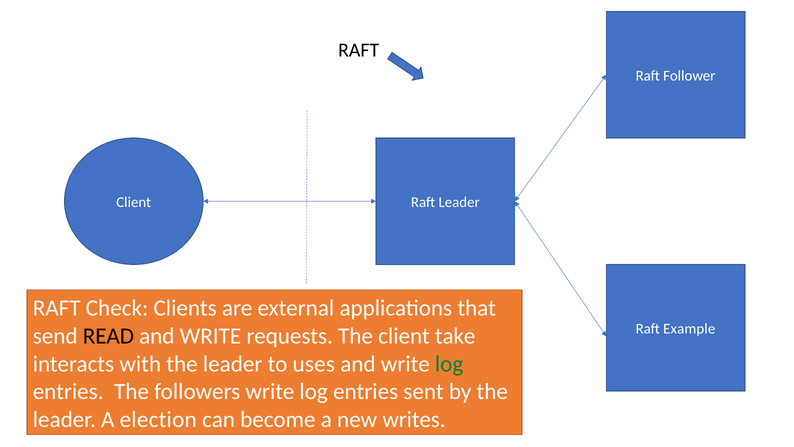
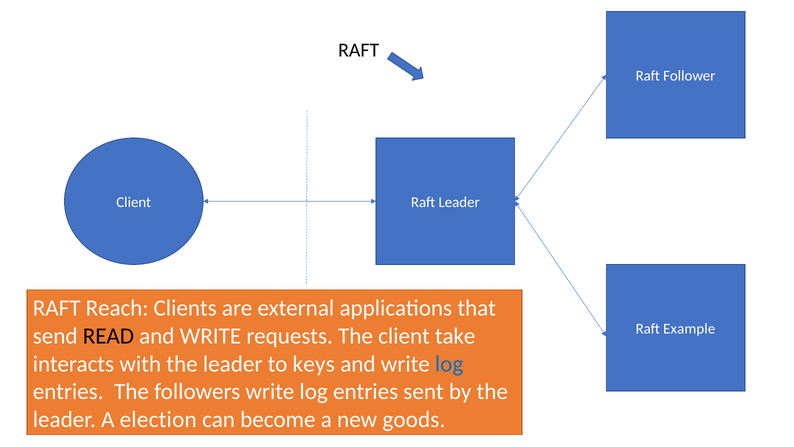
Check: Check -> Reach
uses: uses -> keys
log at (449, 364) colour: green -> blue
writes: writes -> goods
